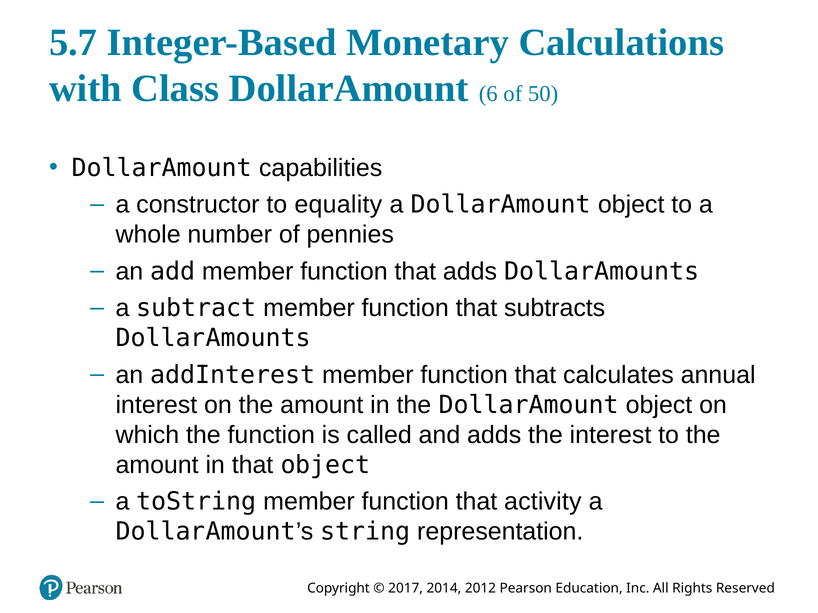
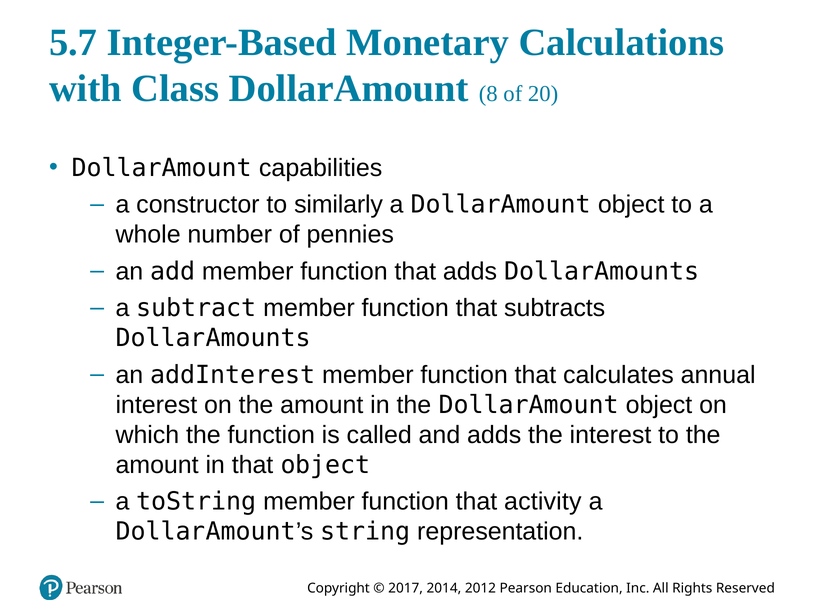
6: 6 -> 8
50: 50 -> 20
equality: equality -> similarly
